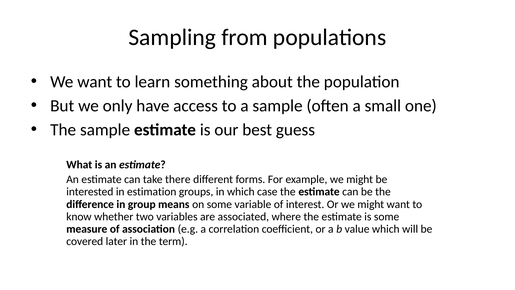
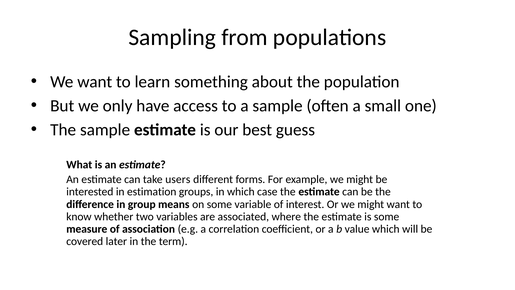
there: there -> users
